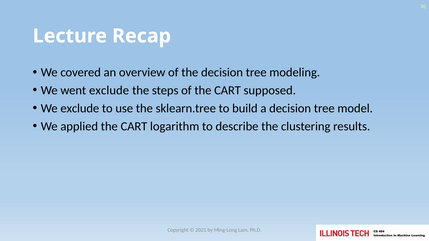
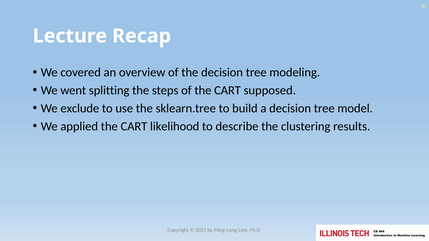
went exclude: exclude -> splitting
logarithm: logarithm -> likelihood
